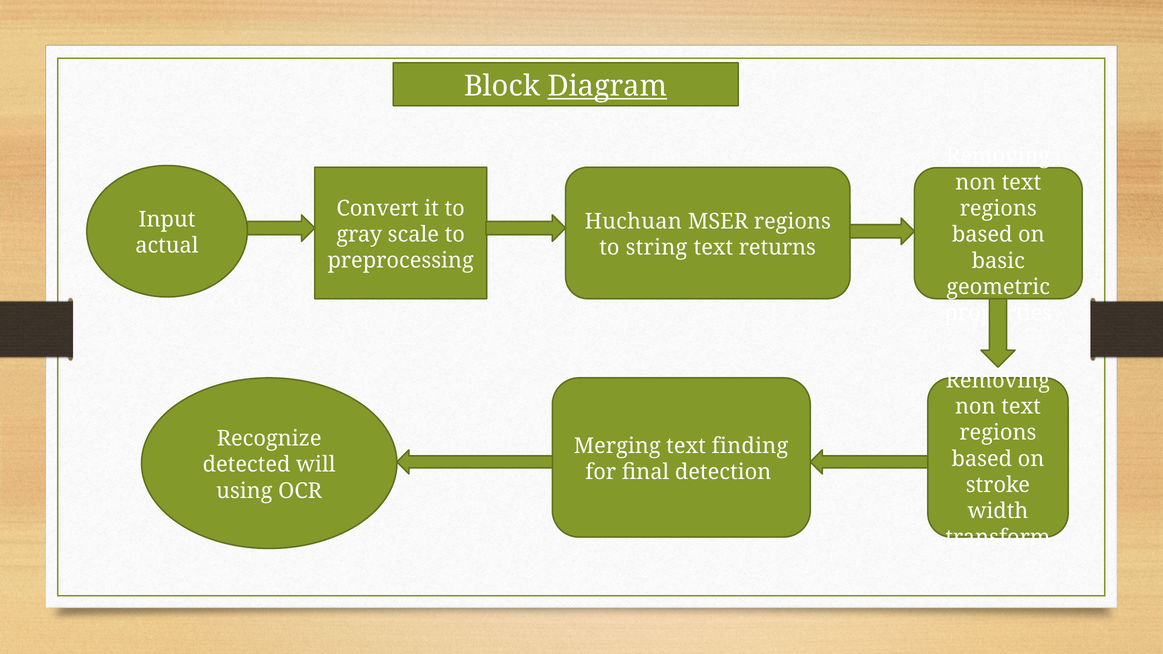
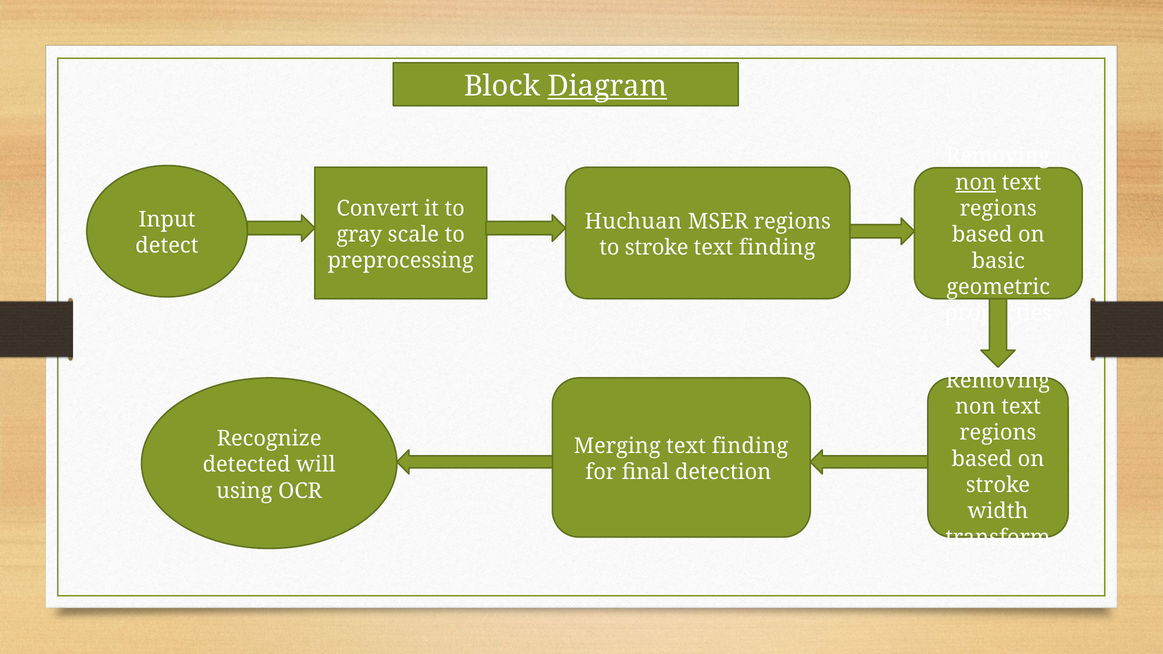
non at (976, 182) underline: none -> present
actual: actual -> detect
to string: string -> stroke
returns at (777, 248): returns -> finding
